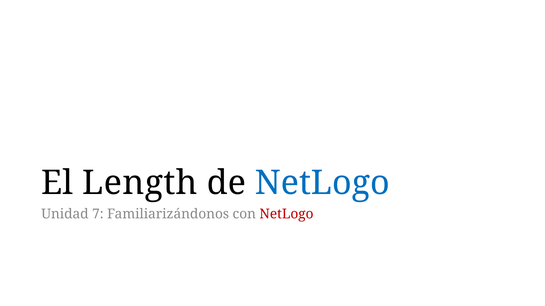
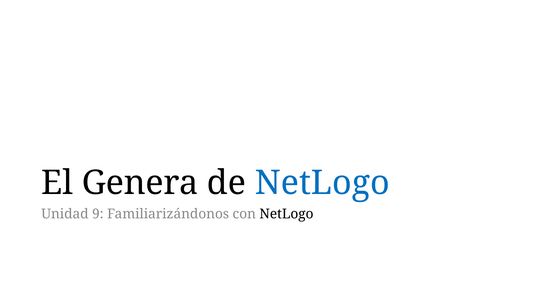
Length: Length -> Genera
7: 7 -> 9
NetLogo at (286, 214) colour: red -> black
